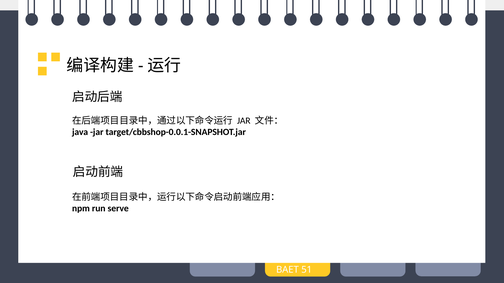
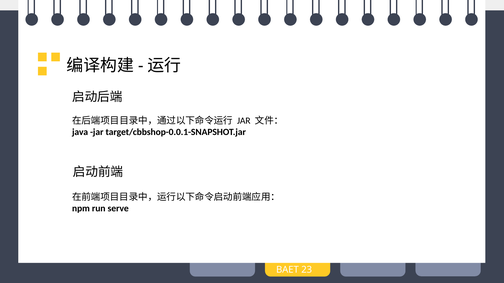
51: 51 -> 23
